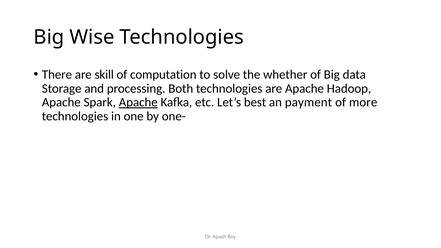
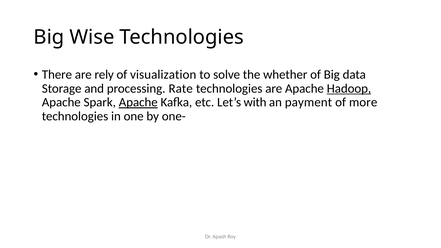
skill: skill -> rely
computation: computation -> visualization
Both: Both -> Rate
Hadoop underline: none -> present
best: best -> with
